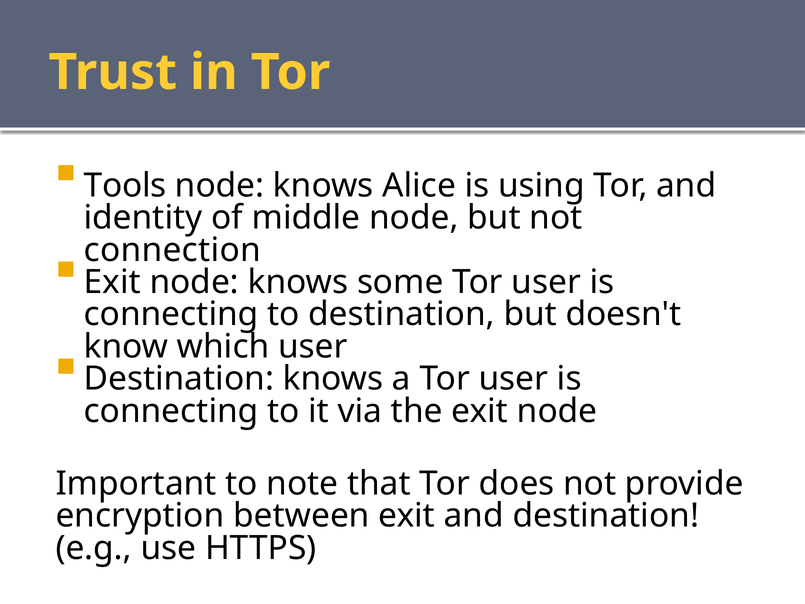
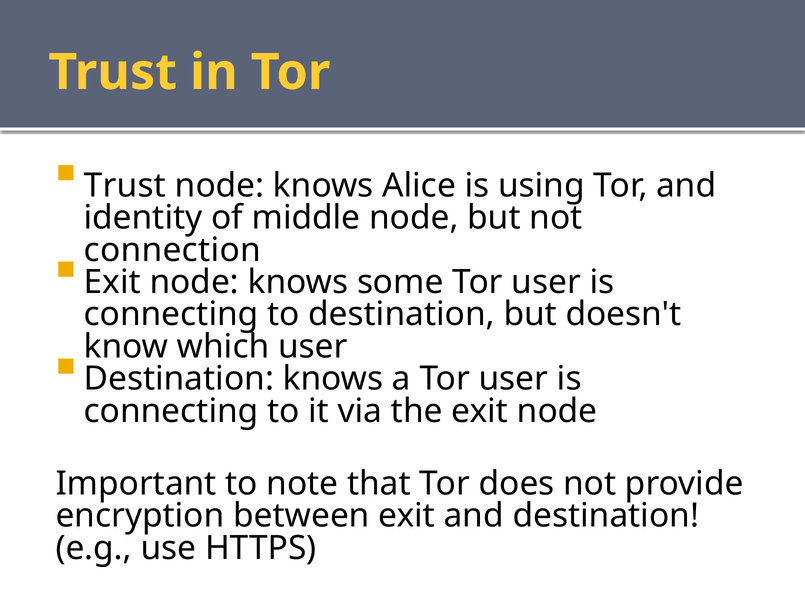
Tools at (125, 185): Tools -> Trust
